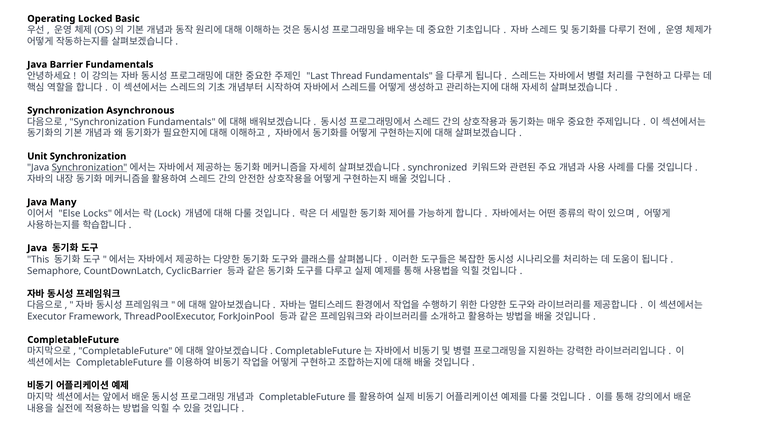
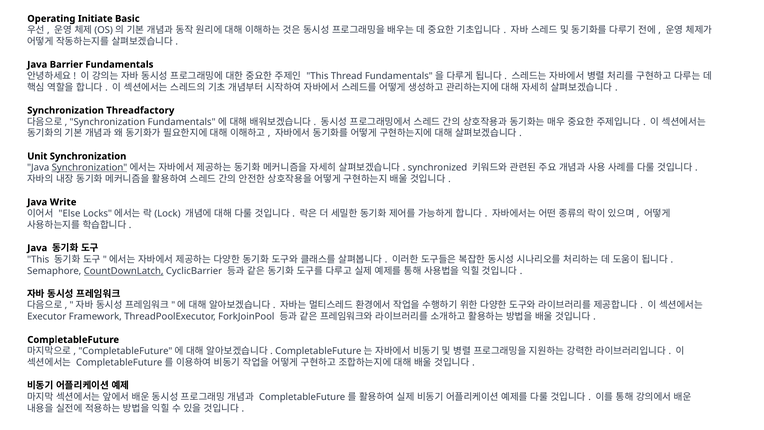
Locked: Locked -> Initiate
Last at (317, 76): Last -> This
Asynchronous: Asynchronous -> Threadfactory
Many: Many -> Write
CountDownLatch underline: none -> present
